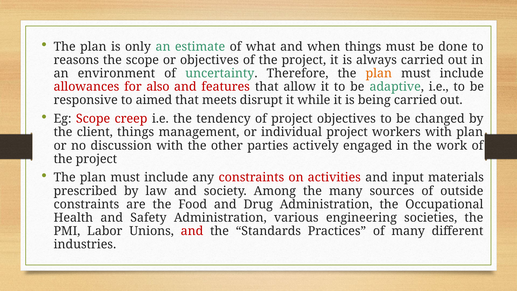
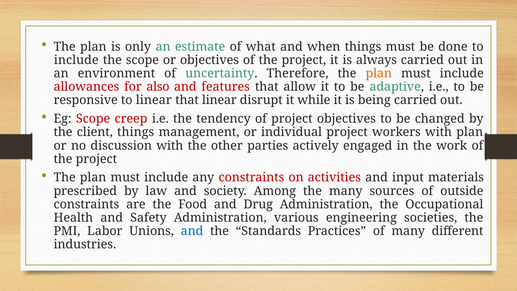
reasons at (76, 60): reasons -> include
to aimed: aimed -> linear
that meets: meets -> linear
and at (192, 231) colour: red -> blue
